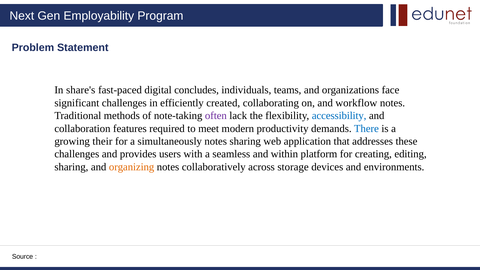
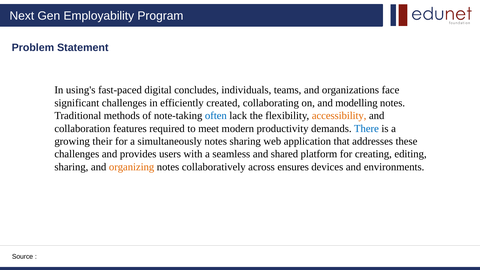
share's: share's -> using's
workflow: workflow -> modelling
often colour: purple -> blue
accessibility colour: blue -> orange
within: within -> shared
storage: storage -> ensures
